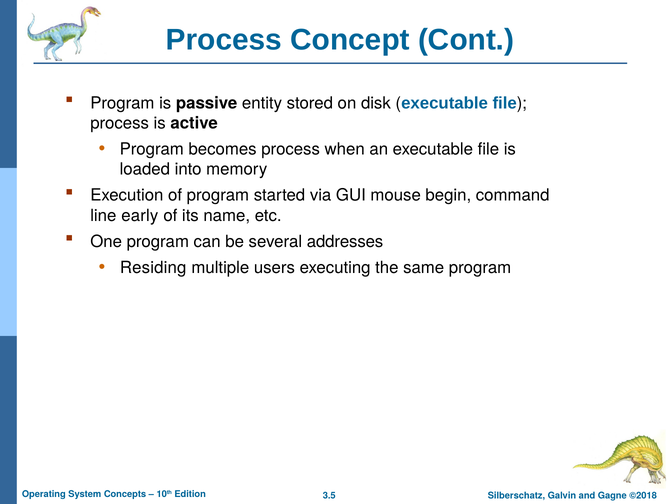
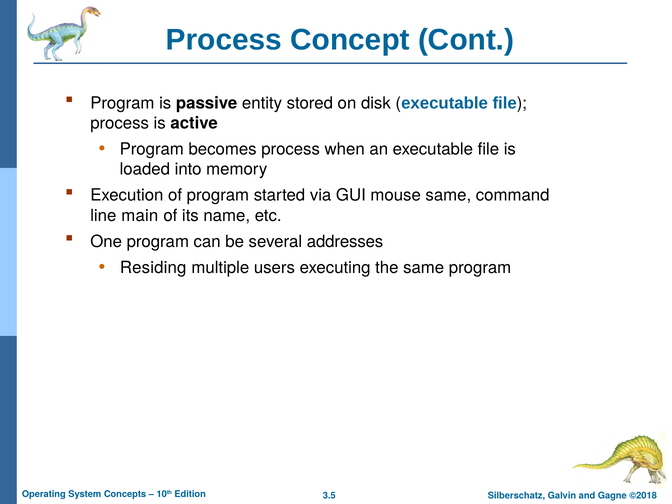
mouse begin: begin -> same
early: early -> main
